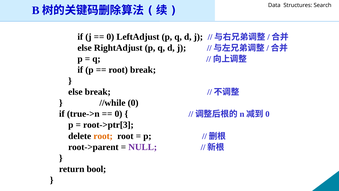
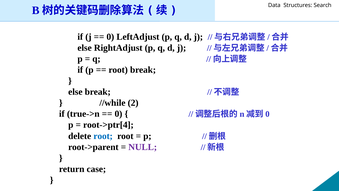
//while 0: 0 -> 2
root->ptr[3: root->ptr[3 -> root->ptr[4
root at (103, 136) colour: orange -> blue
bool: bool -> case
